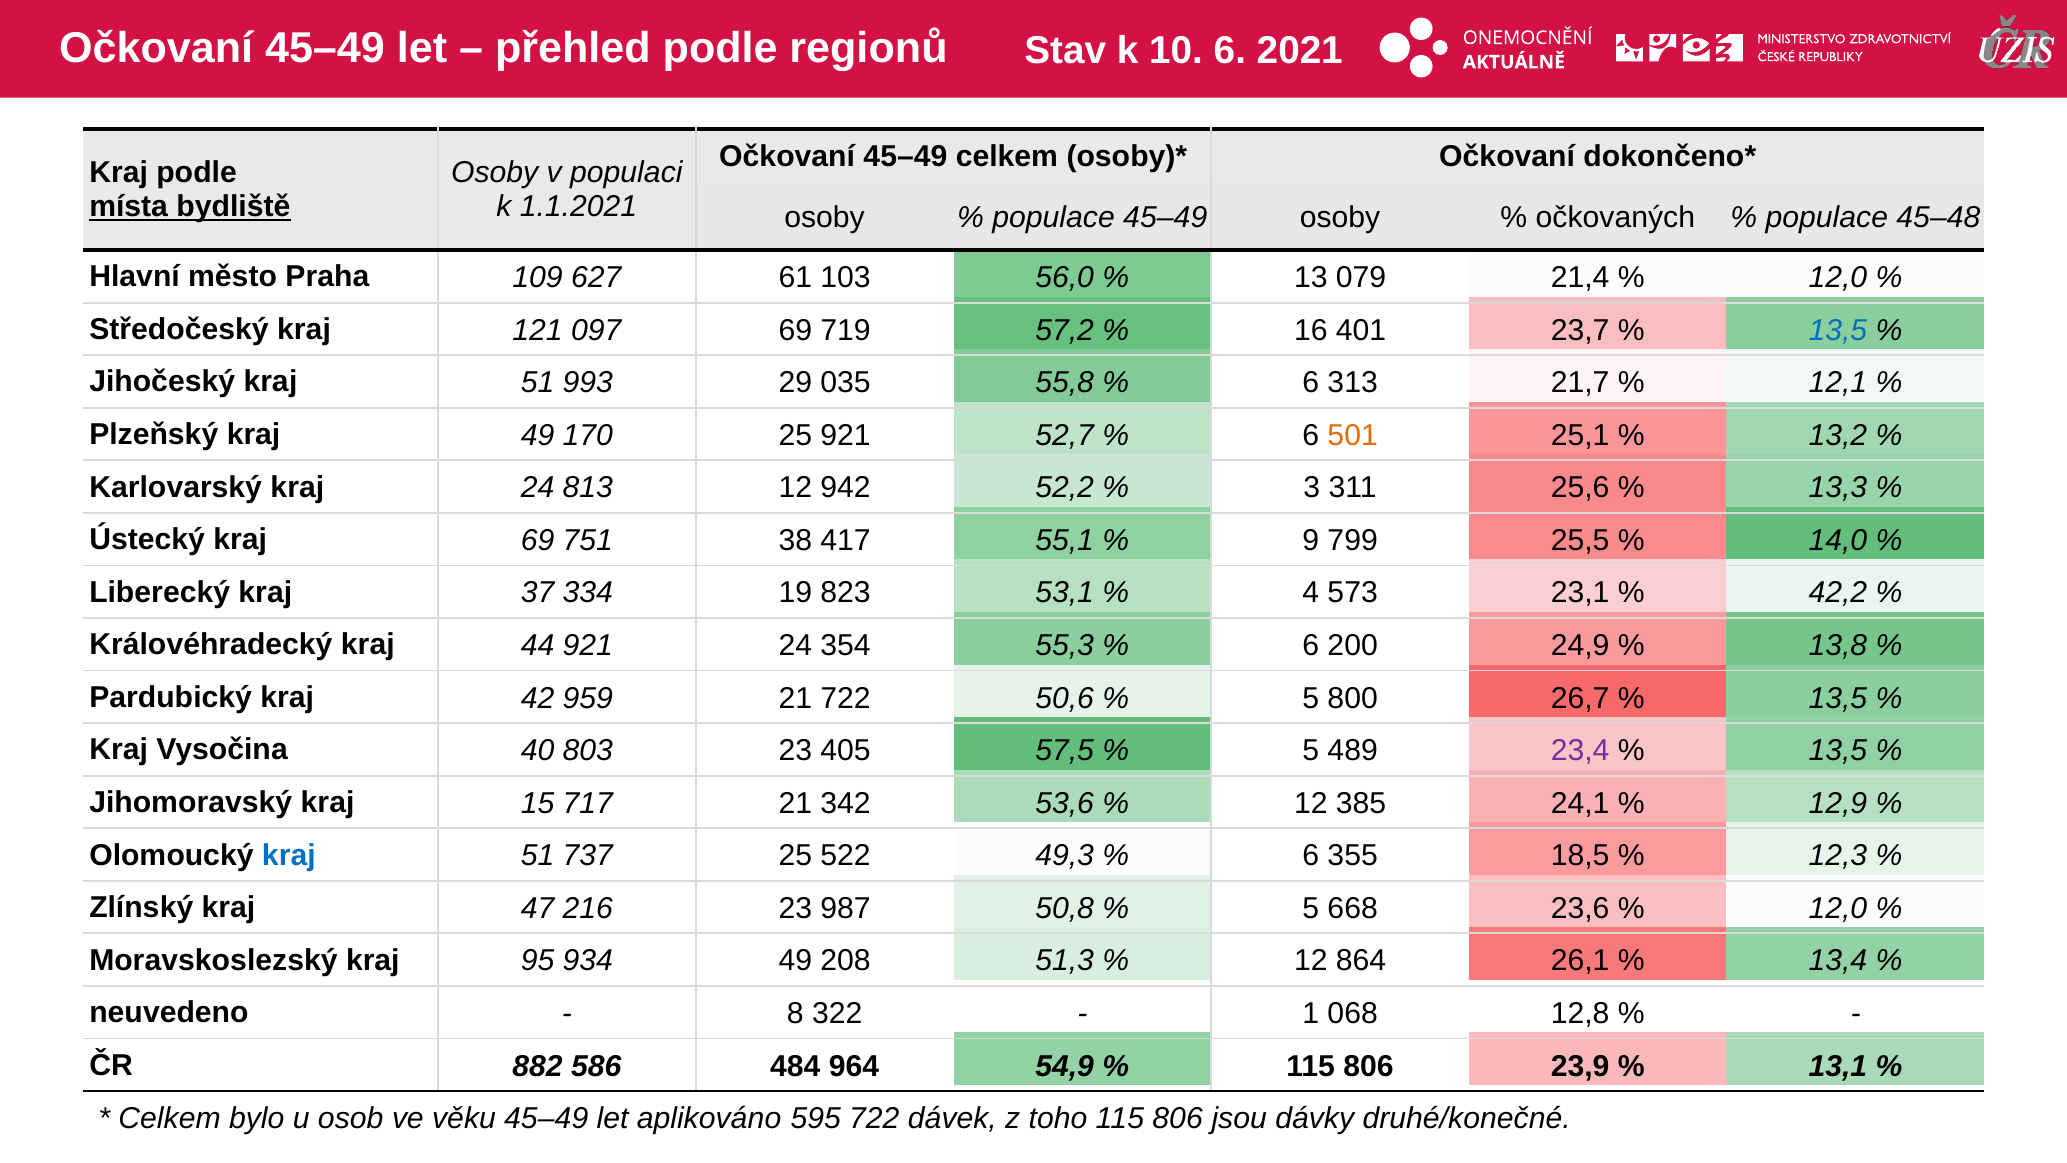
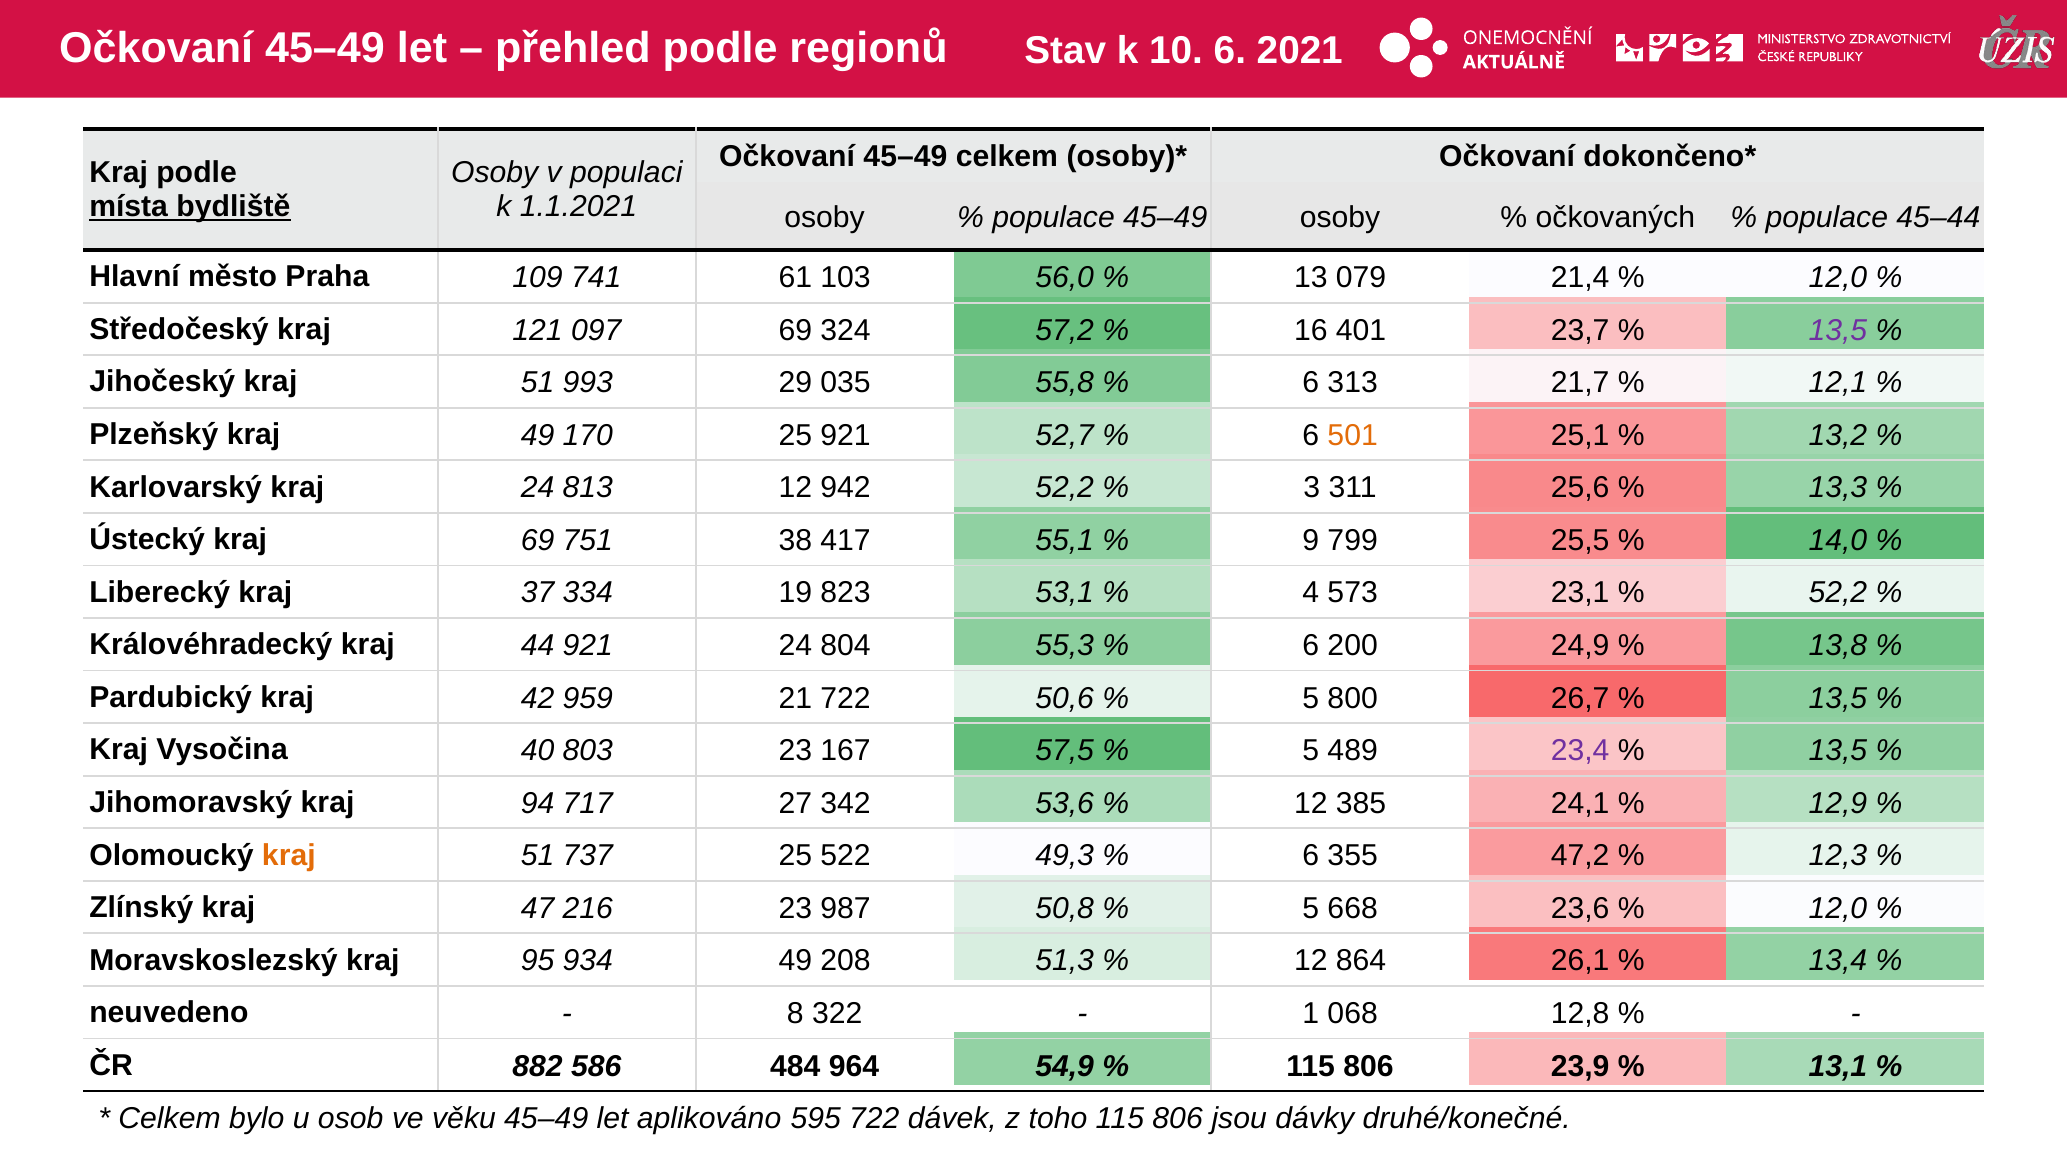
45–48: 45–48 -> 45–44
627: 627 -> 741
719: 719 -> 324
13,5 at (1838, 330) colour: blue -> purple
42,2 at (1838, 593): 42,2 -> 52,2
354: 354 -> 804
405: 405 -> 167
15: 15 -> 94
717 21: 21 -> 27
kraj at (289, 855) colour: blue -> orange
18,5: 18,5 -> 47,2
